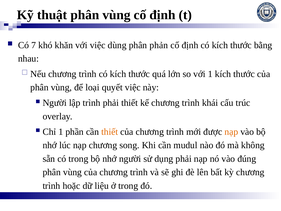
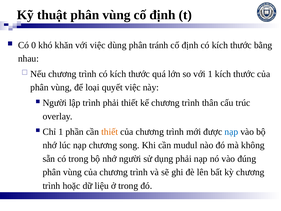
7: 7 -> 0
phản: phản -> tránh
khái: khái -> thân
nạp at (231, 132) colour: orange -> blue
